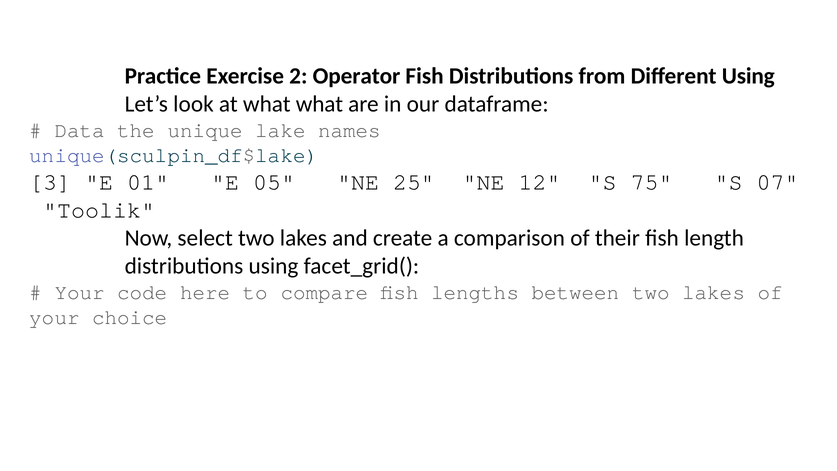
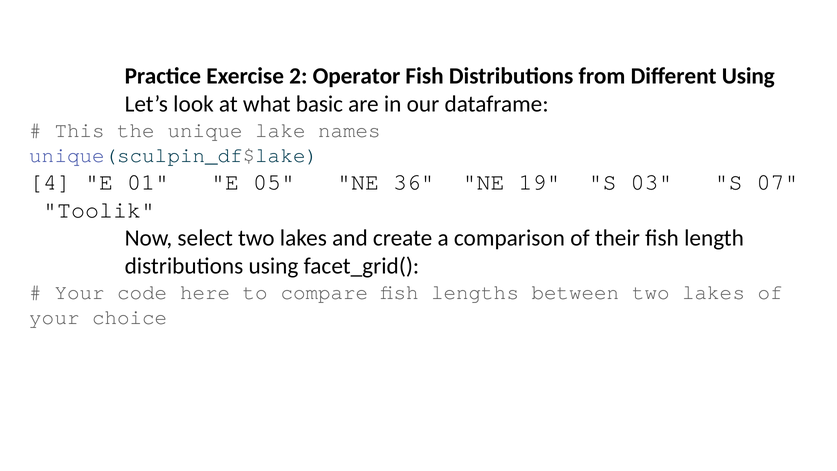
what what: what -> basic
Data: Data -> This
3: 3 -> 4
25: 25 -> 36
12: 12 -> 19
75: 75 -> 03
